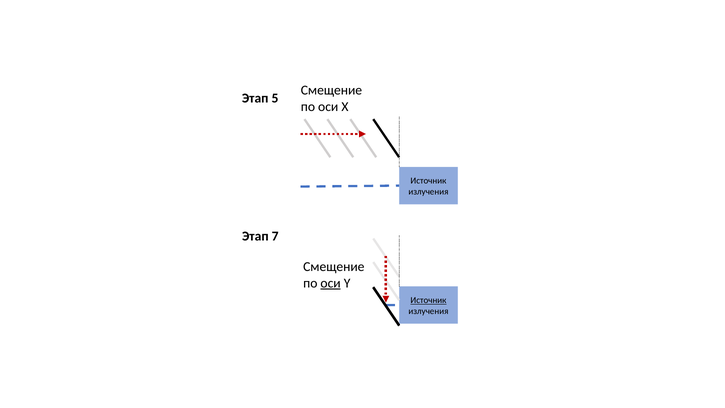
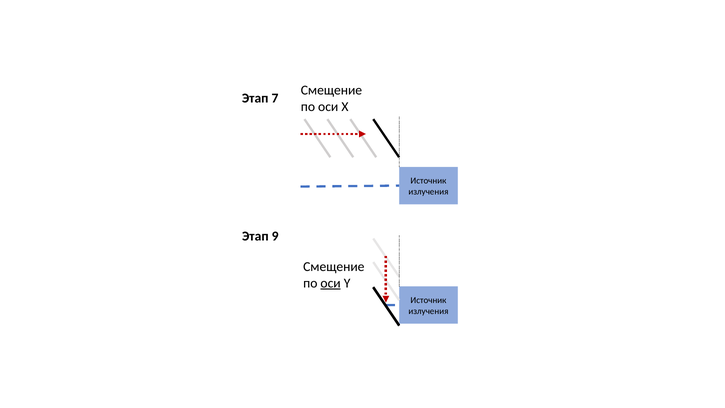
5: 5 -> 7
7: 7 -> 9
Источник at (428, 300) underline: present -> none
